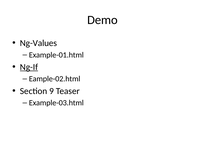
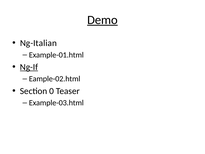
Demo underline: none -> present
Ng-Values: Ng-Values -> Ng-Italian
9: 9 -> 0
